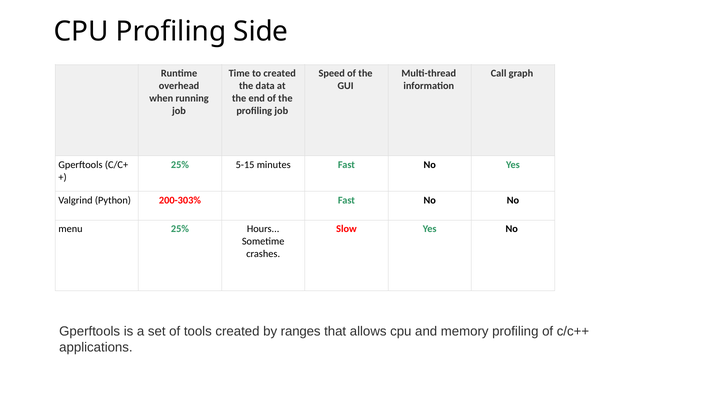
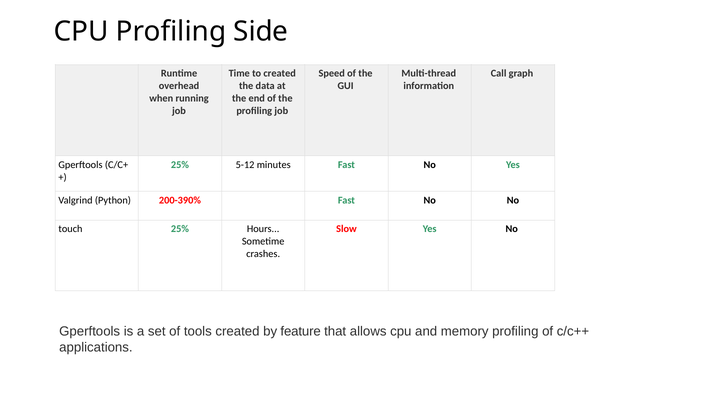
5-15: 5-15 -> 5-12
200-303%: 200-303% -> 200-390%
menu: menu -> touch
ranges: ranges -> feature
